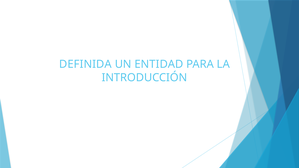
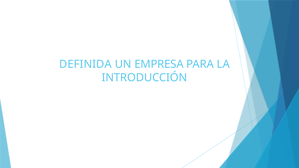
ENTIDAD: ENTIDAD -> EMPRESA
